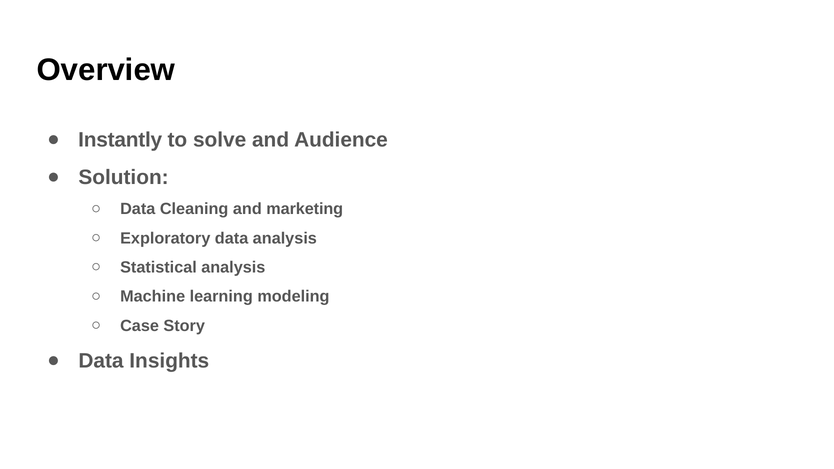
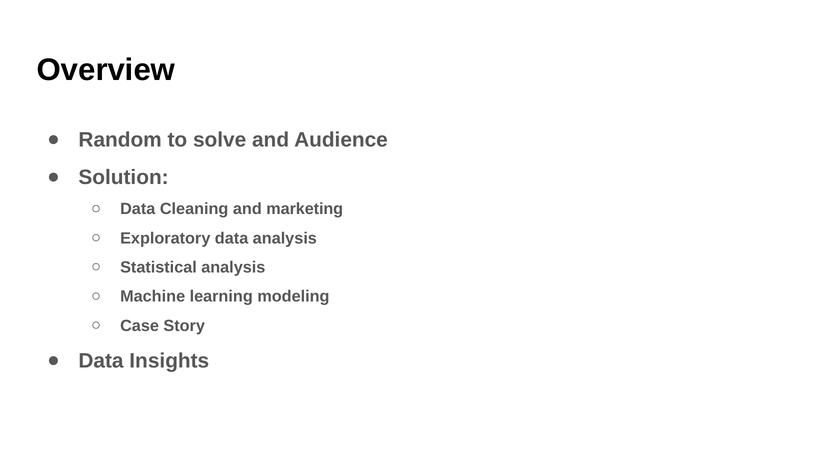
Instantly: Instantly -> Random
